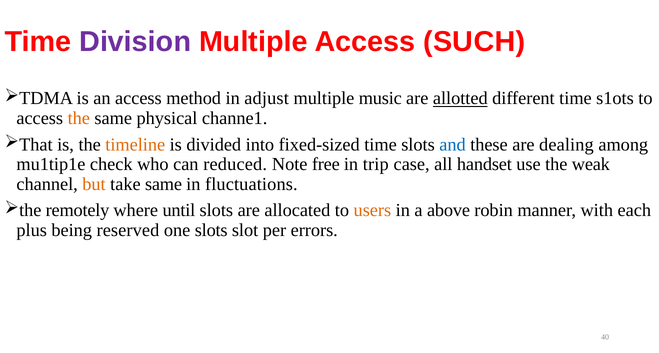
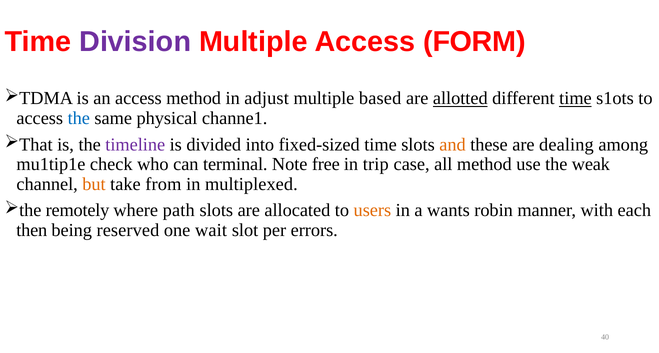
SUCH: SUCH -> FORM
music: music -> based
time at (575, 98) underline: none -> present
the at (79, 118) colour: orange -> blue
timeline colour: orange -> purple
and colour: blue -> orange
reduced: reduced -> terminal
all handset: handset -> method
take same: same -> from
fluctuations: fluctuations -> multiplexed
until: until -> path
above: above -> wants
plus: plus -> then
one slots: slots -> wait
